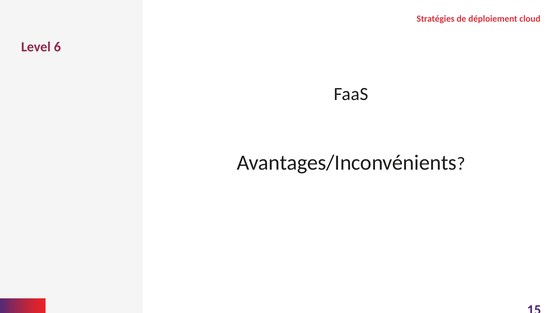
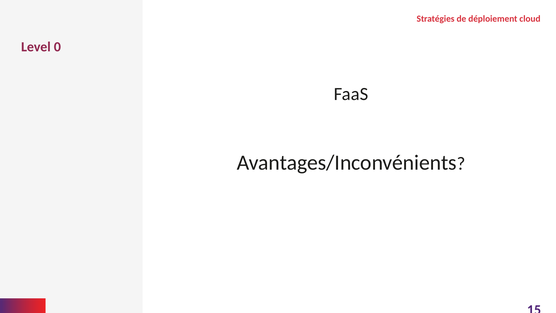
6: 6 -> 0
